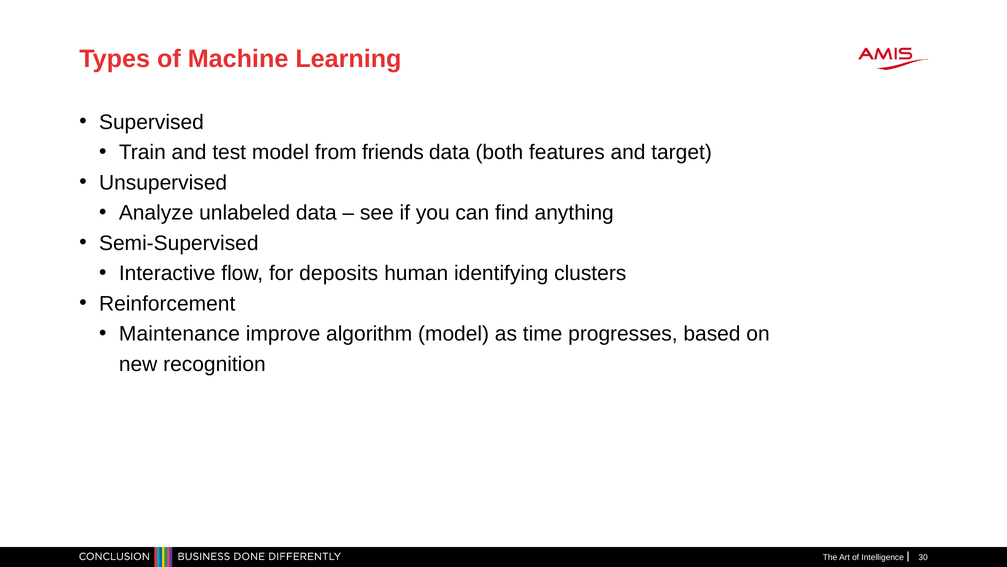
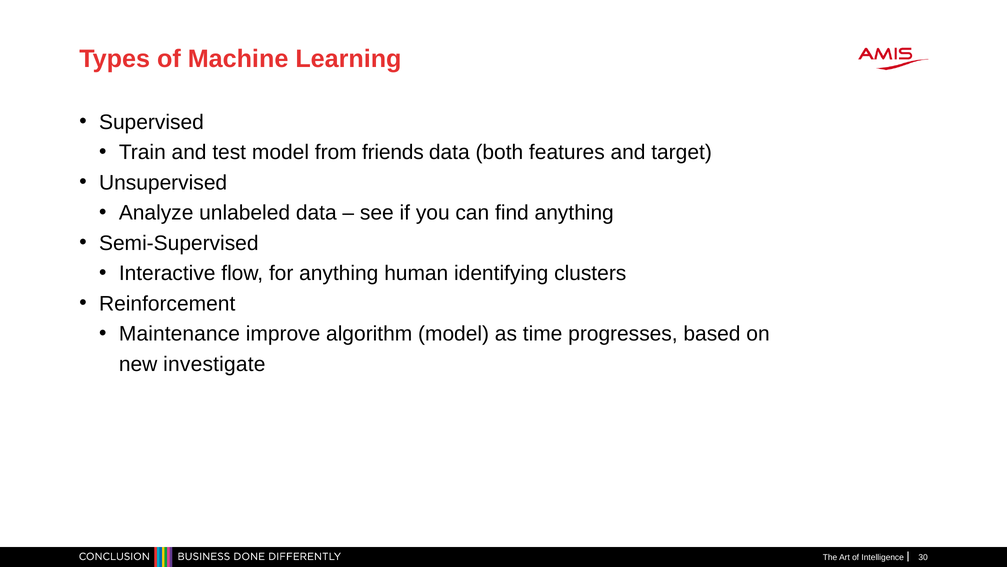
for deposits: deposits -> anything
recognition: recognition -> investigate
